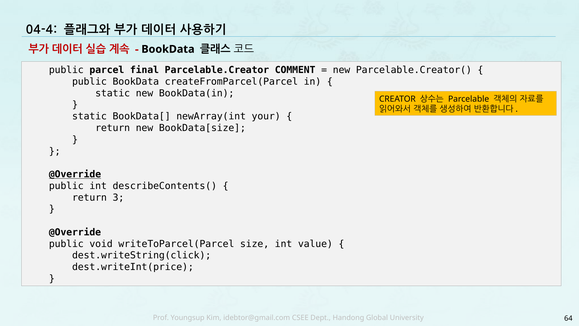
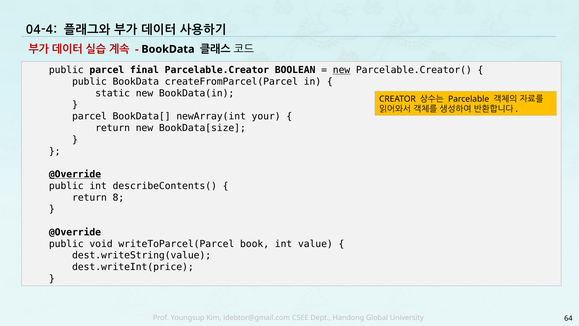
COMMENT: COMMENT -> BOOLEAN
new at (341, 70) underline: none -> present
static at (89, 116): static -> parcel
3: 3 -> 8
size: size -> book
dest.writeString(click: dest.writeString(click -> dest.writeString(value
